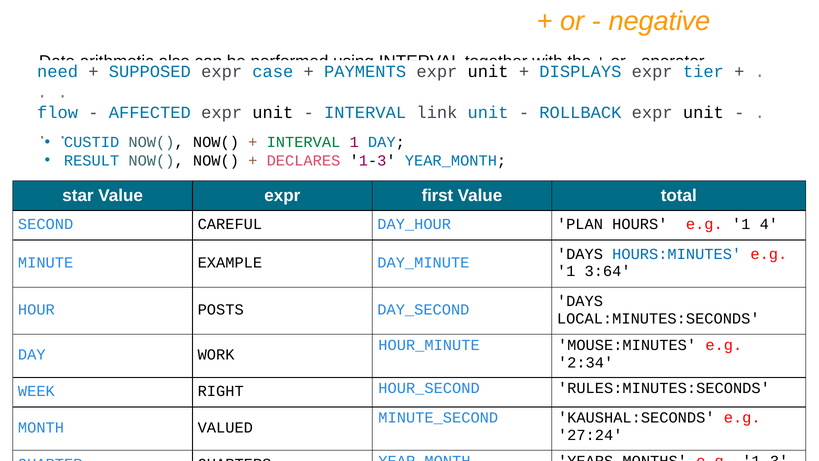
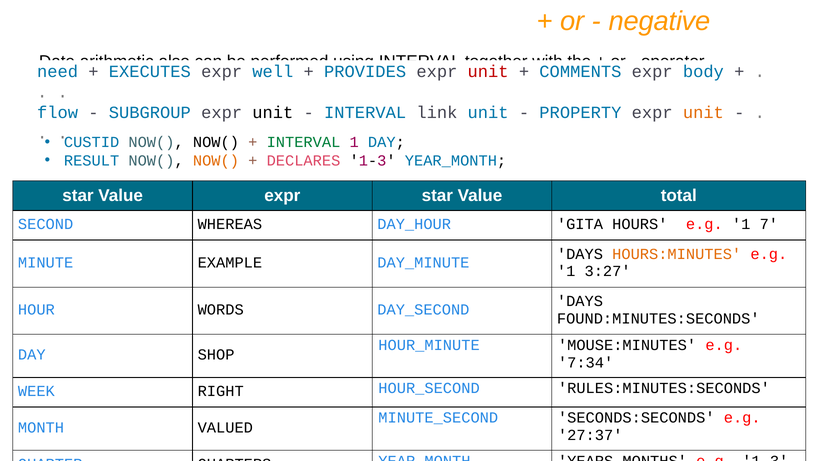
SUPPOSED: SUPPOSED -> EXECUTES
case: case -> well
PAYMENTS: PAYMENTS -> PROVIDES
unit at (488, 72) colour: black -> red
DISPLAYS: DISPLAYS -> COMMENTS
tier: tier -> body
AFFECTED: AFFECTED -> SUBGROUP
ROLLBACK: ROLLBACK -> PROPERTY
unit at (703, 112) colour: black -> orange
NOW( at (216, 161) colour: black -> orange
expr first: first -> star
CAREFUL: CAREFUL -> WHEREAS
PLAN: PLAN -> GITA
4: 4 -> 7
HOURS:MINUTES colour: blue -> orange
3:64: 3:64 -> 3:27
POSTS: POSTS -> WORDS
LOCAL:MINUTES:SECONDS: LOCAL:MINUTES:SECONDS -> FOUND:MINUTES:SECONDS
WORK: WORK -> SHOP
2:34: 2:34 -> 7:34
KAUSHAL:SECONDS: KAUSHAL:SECONDS -> SECONDS:SECONDS
27:24: 27:24 -> 27:37
